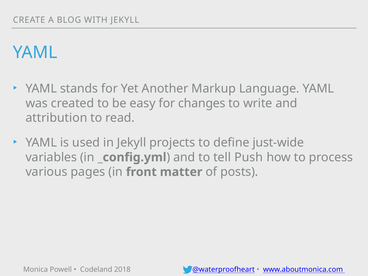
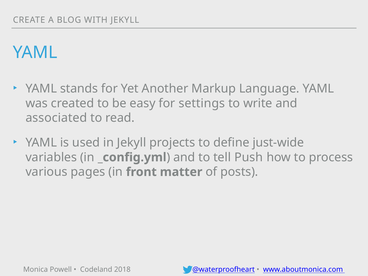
changes: changes -> settings
attribution: attribution -> associated
